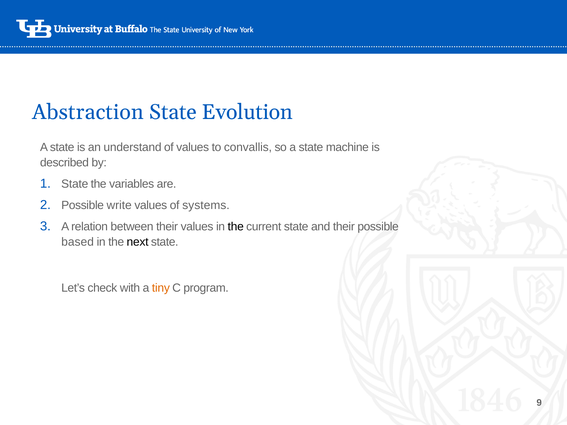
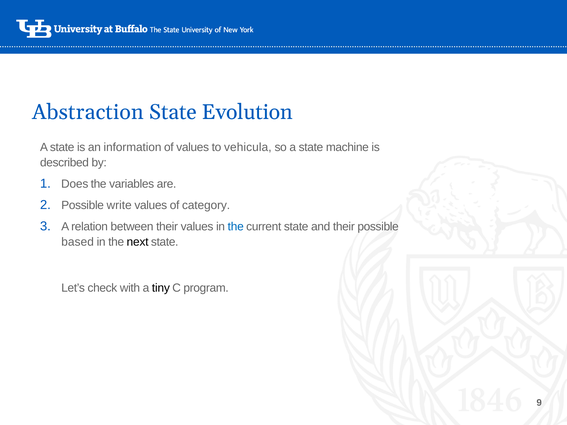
understand: understand -> information
convallis: convallis -> vehicula
State at (75, 184): State -> Does
systems: systems -> category
the at (236, 227) colour: black -> blue
tiny colour: orange -> black
